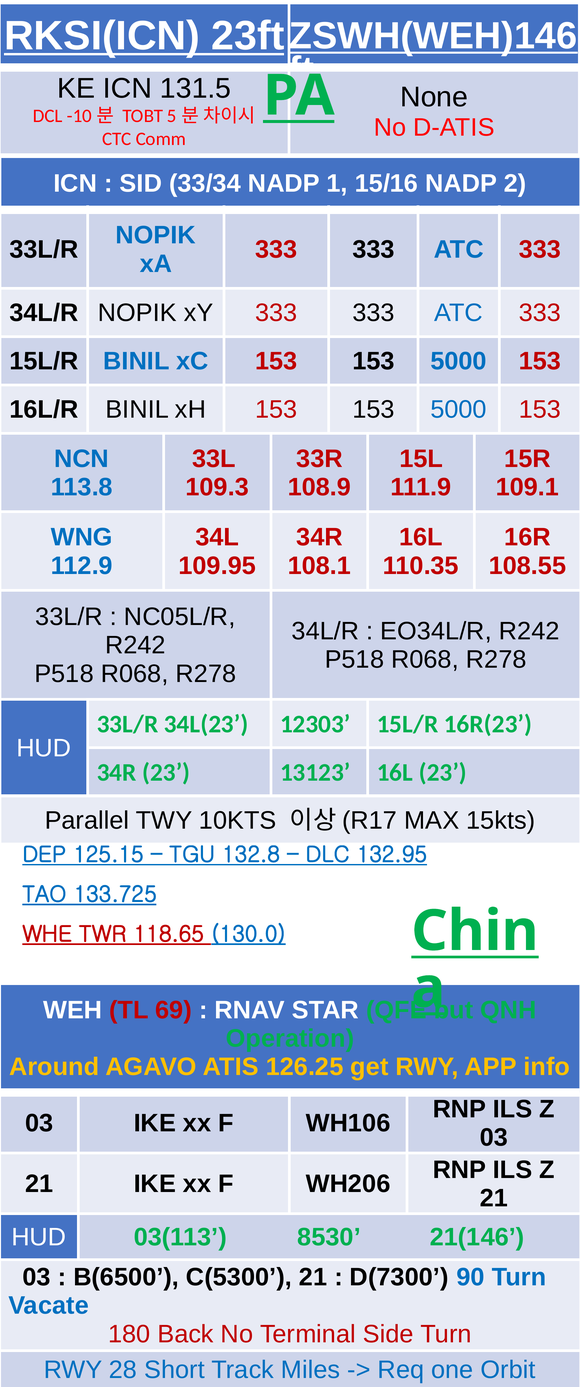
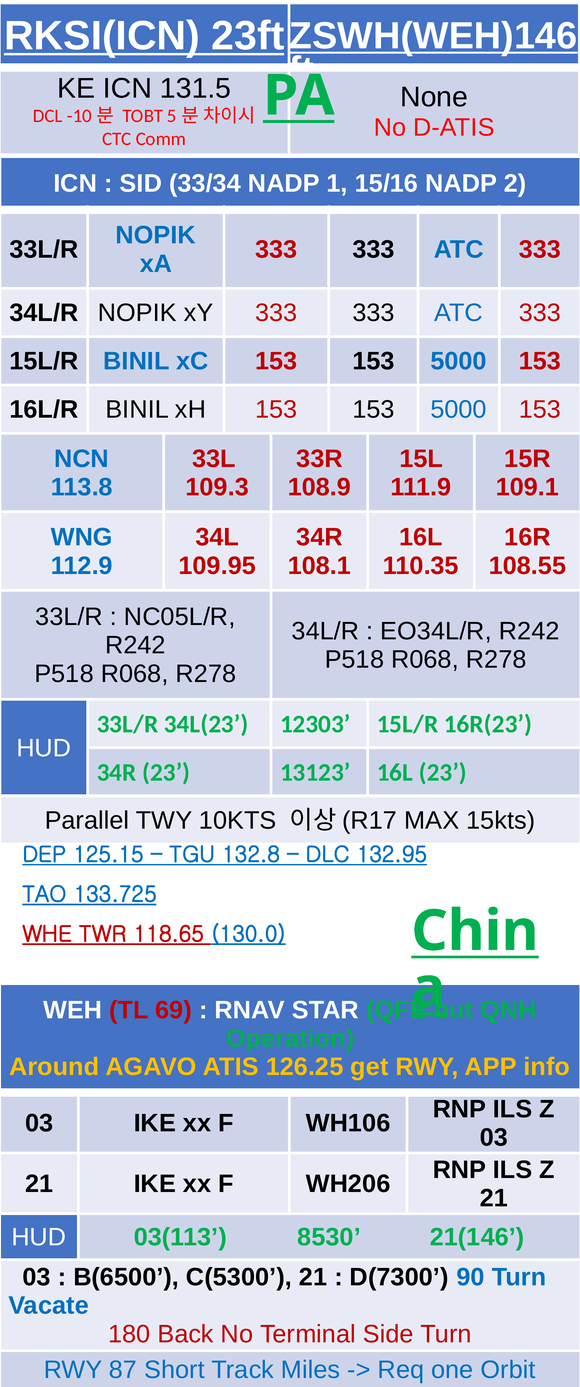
28: 28 -> 87
